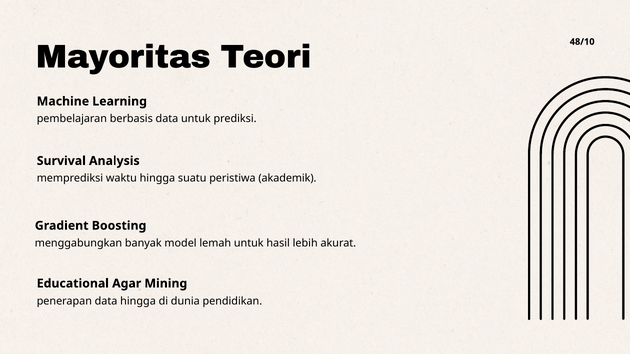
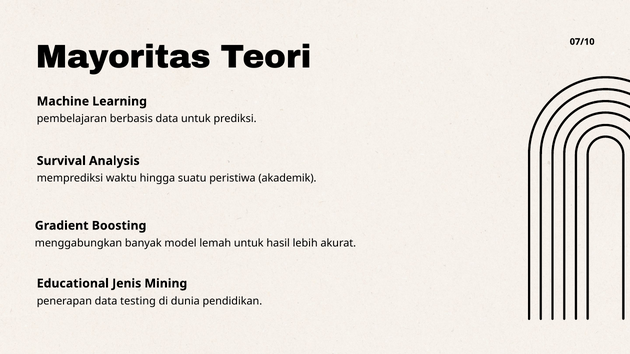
48/10: 48/10 -> 07/10
Agar: Agar -> Jenis
data hingga: hingga -> testing
